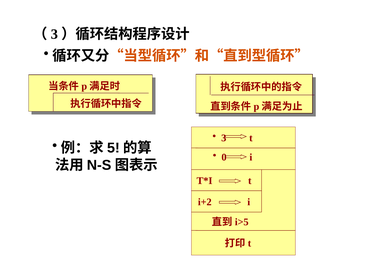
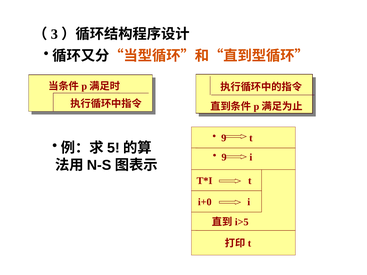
3 at (224, 138): 3 -> 9
0 at (224, 157): 0 -> 9
i+2: i+2 -> i+0
